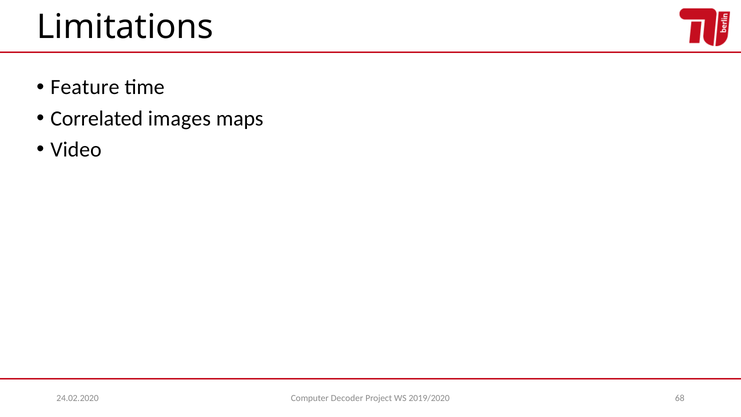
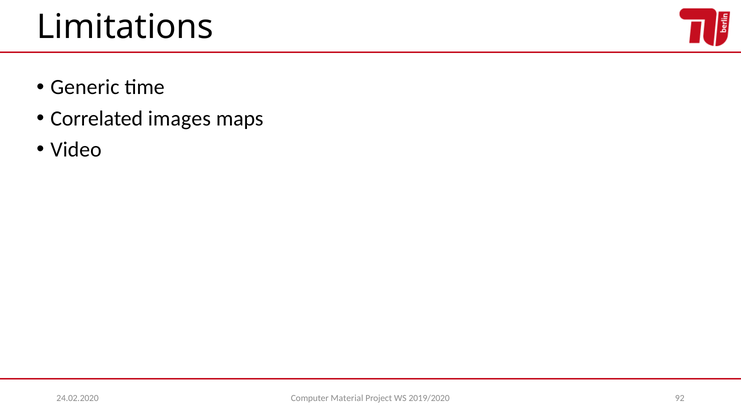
Feature: Feature -> Generic
Decoder: Decoder -> Material
68: 68 -> 92
